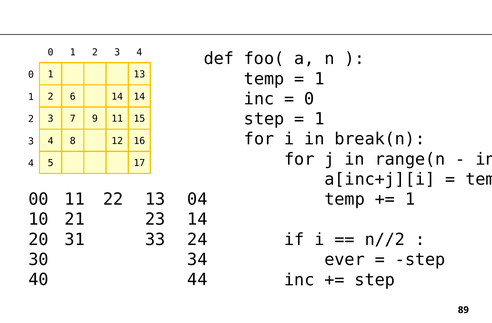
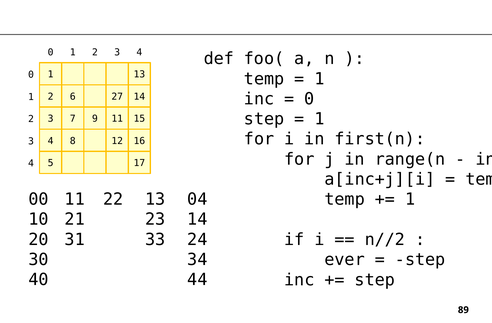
6 14: 14 -> 27
break(n: break(n -> first(n
